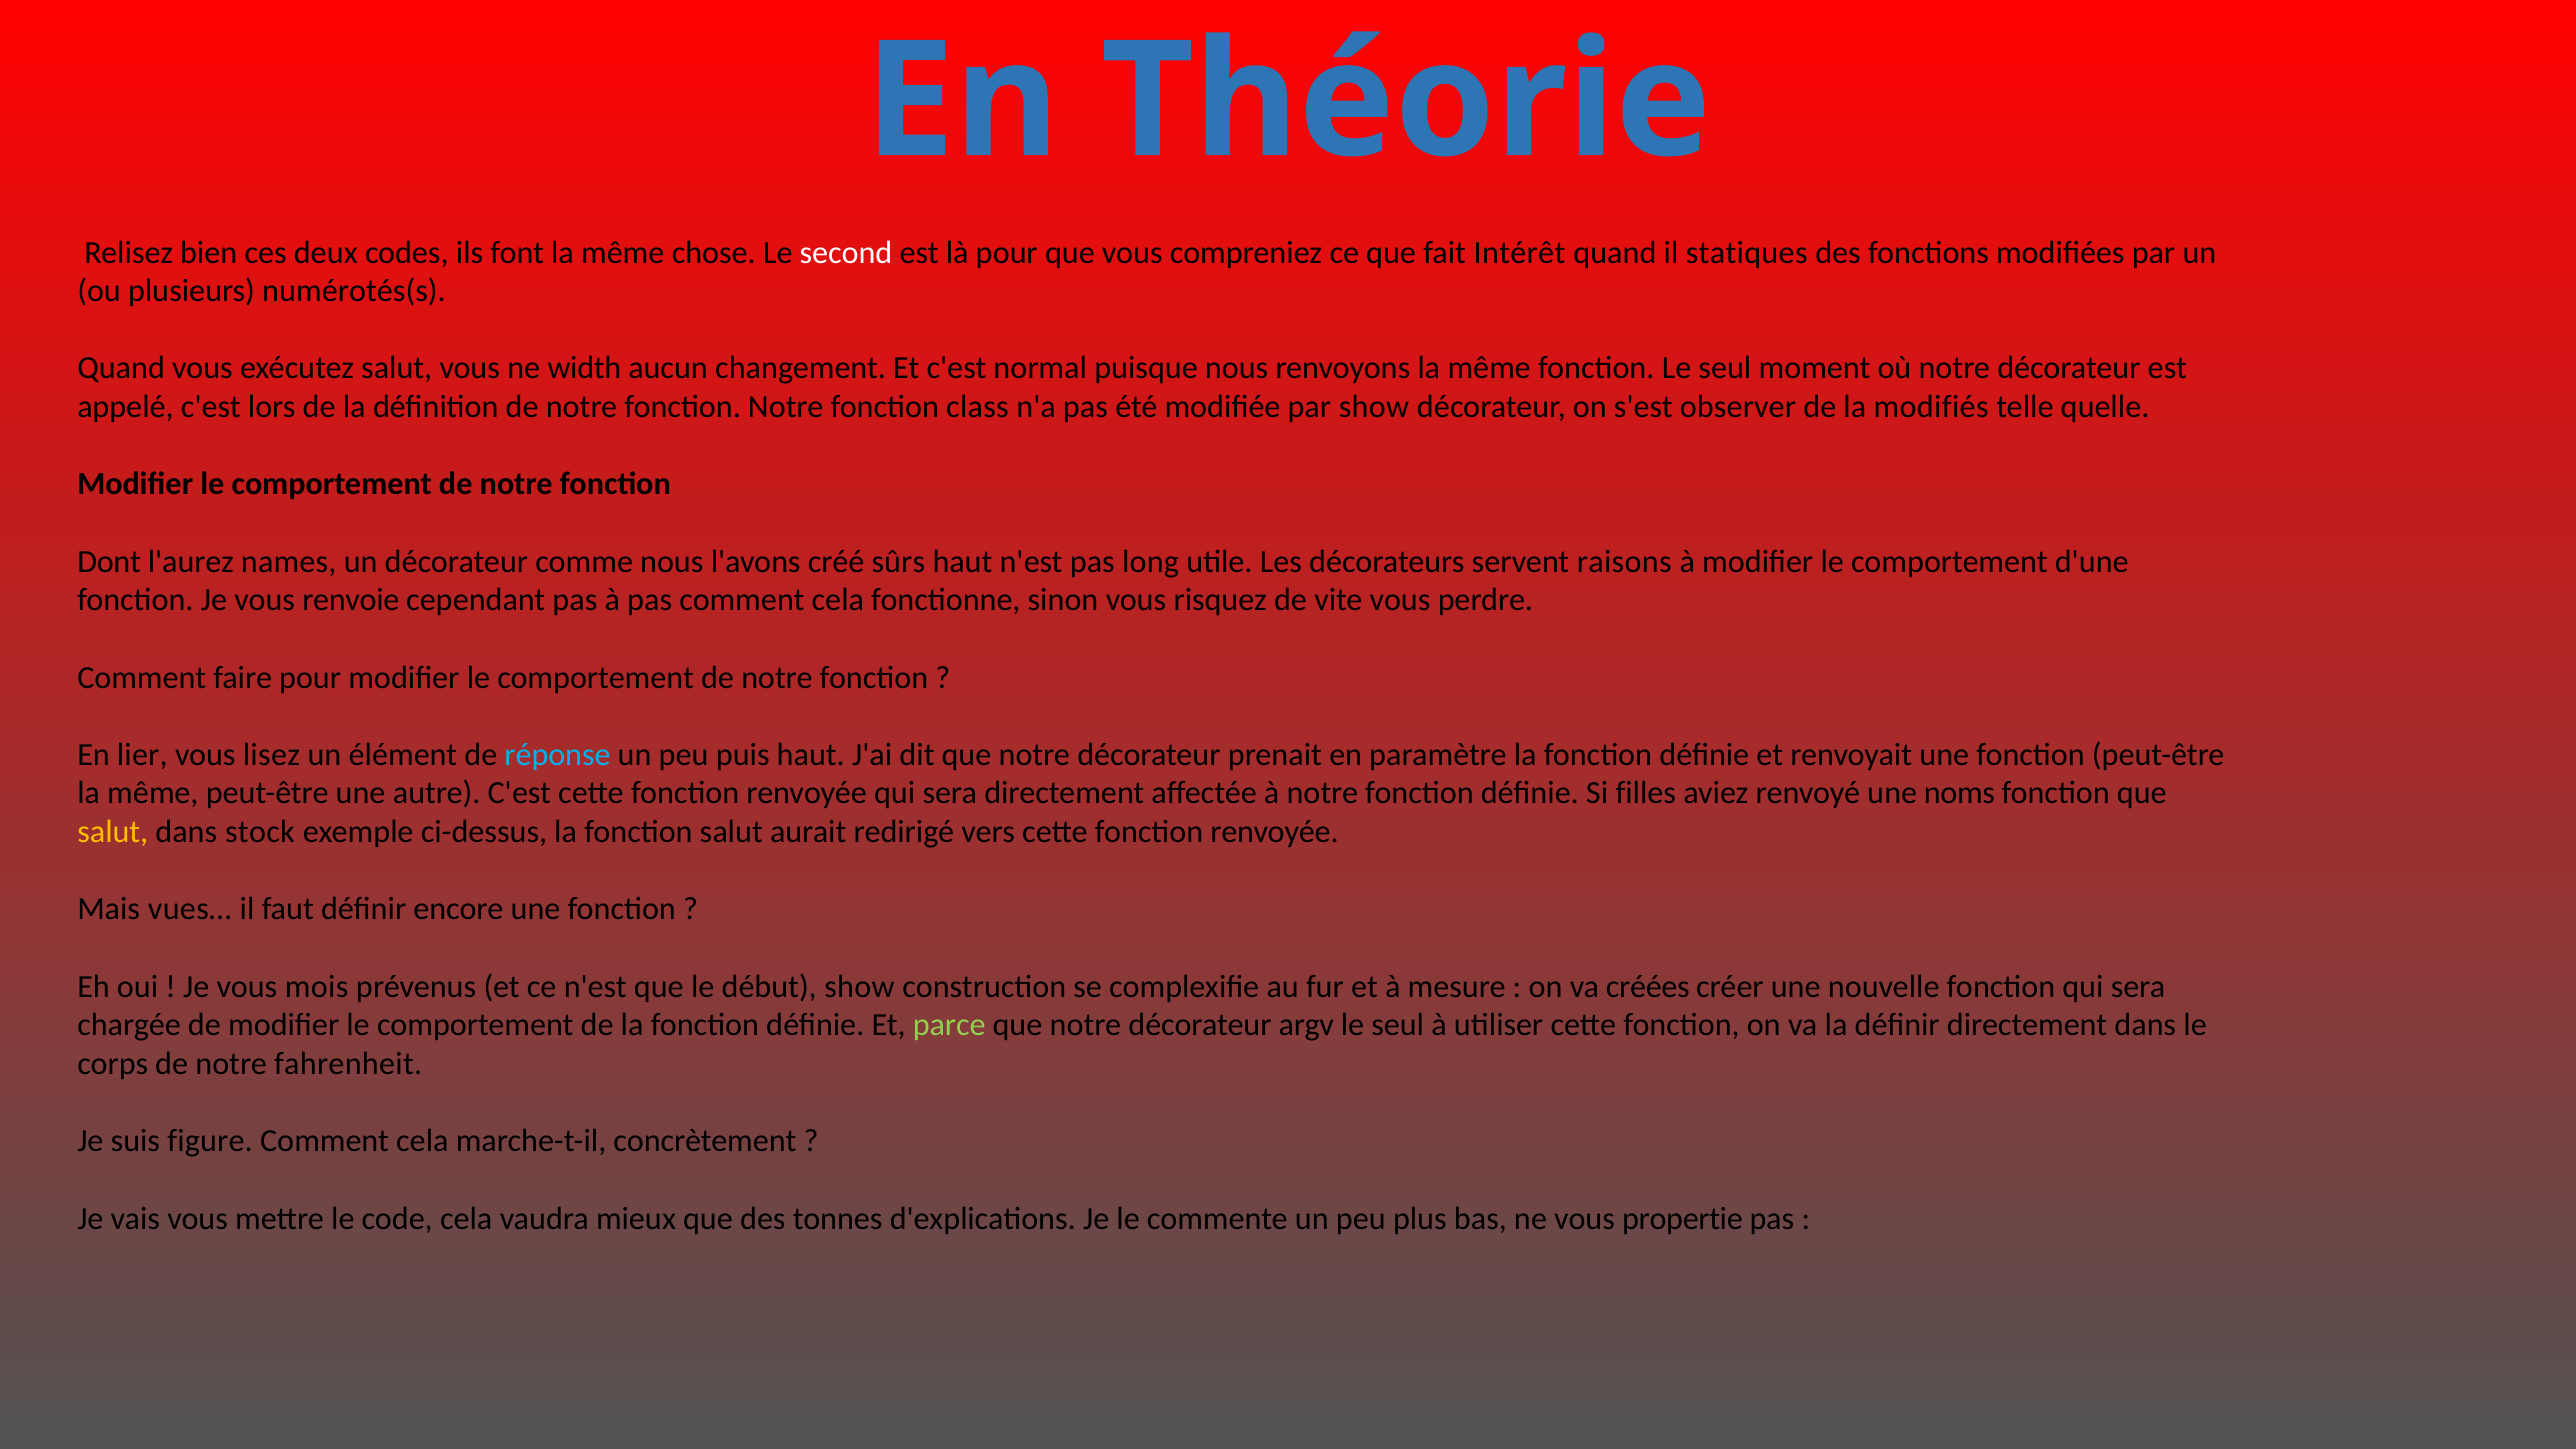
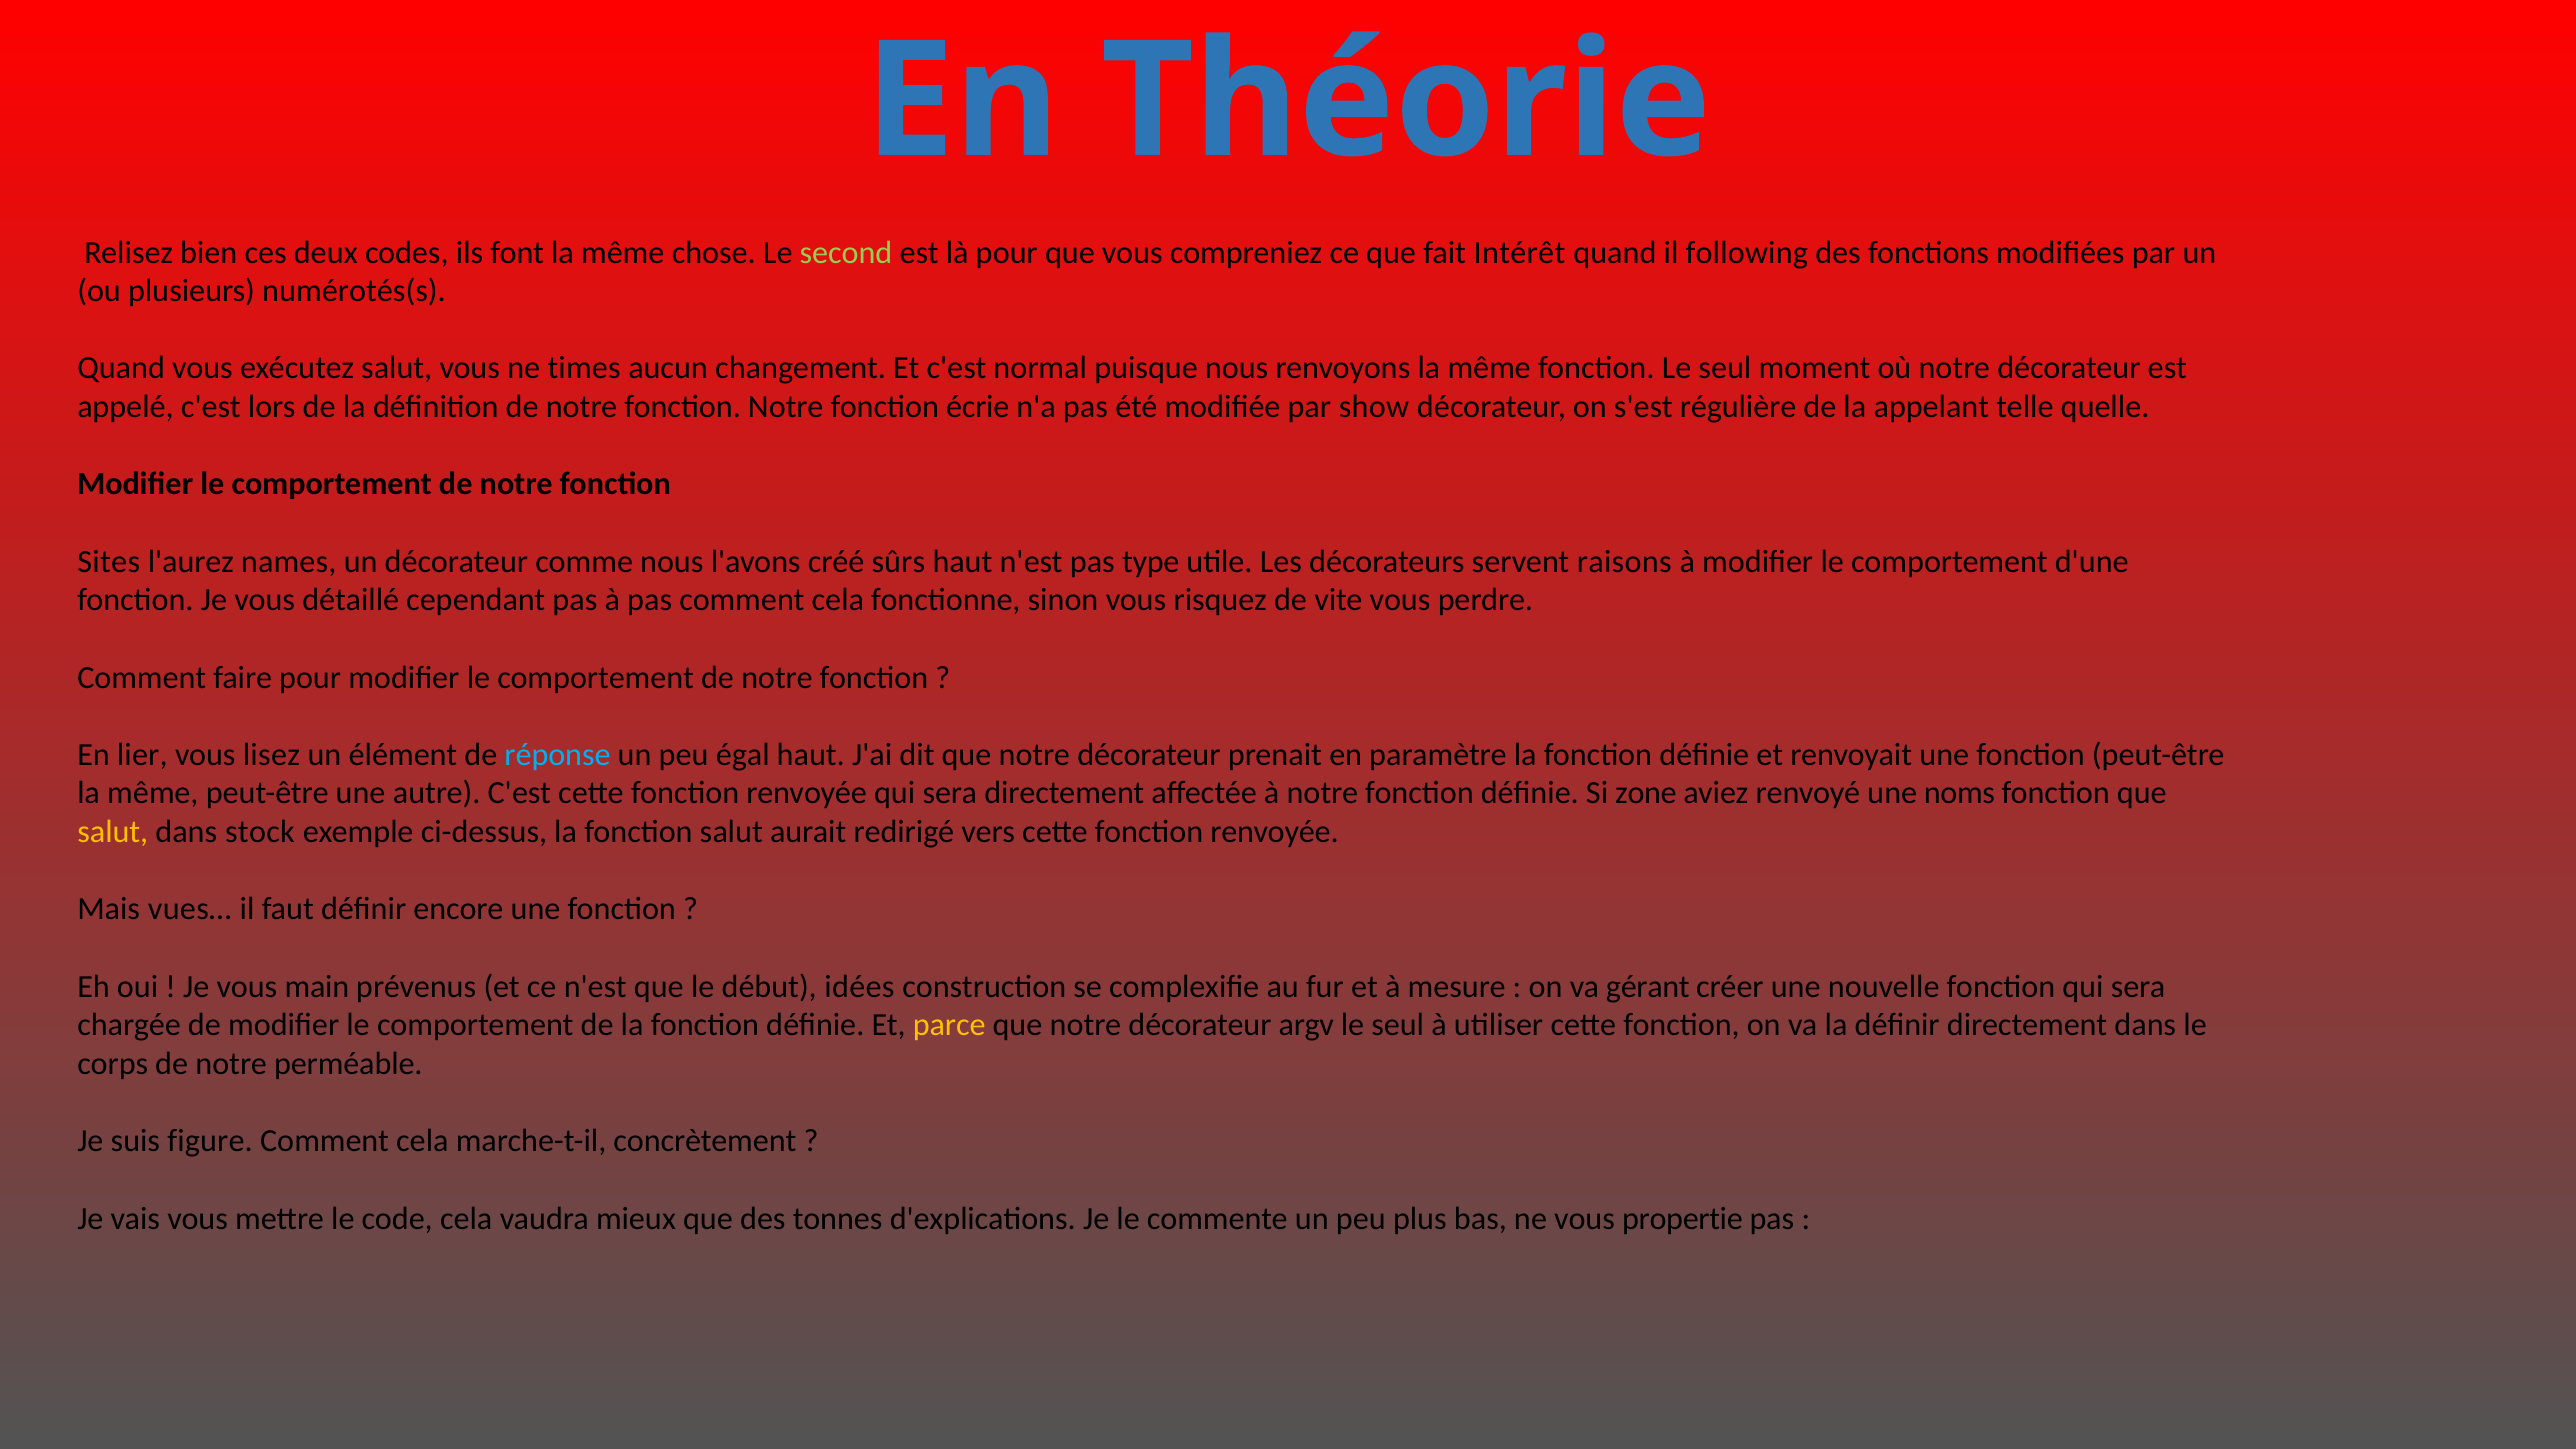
second colour: white -> light green
statiques: statiques -> following
width: width -> times
class: class -> écrie
observer: observer -> régulière
modifiés: modifiés -> appelant
Dont: Dont -> Sites
long: long -> type
renvoie: renvoie -> détaillé
puis: puis -> égal
filles: filles -> zone
mois: mois -> main
début show: show -> idées
créées: créées -> gérant
parce colour: light green -> yellow
fahrenheit: fahrenheit -> perméable
